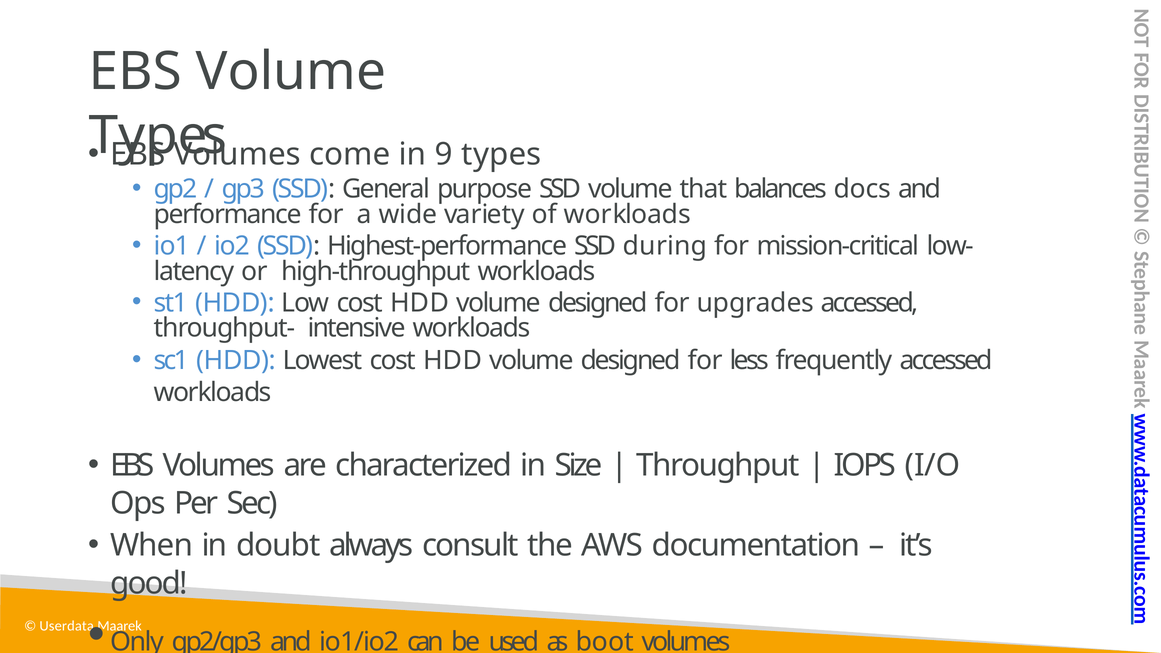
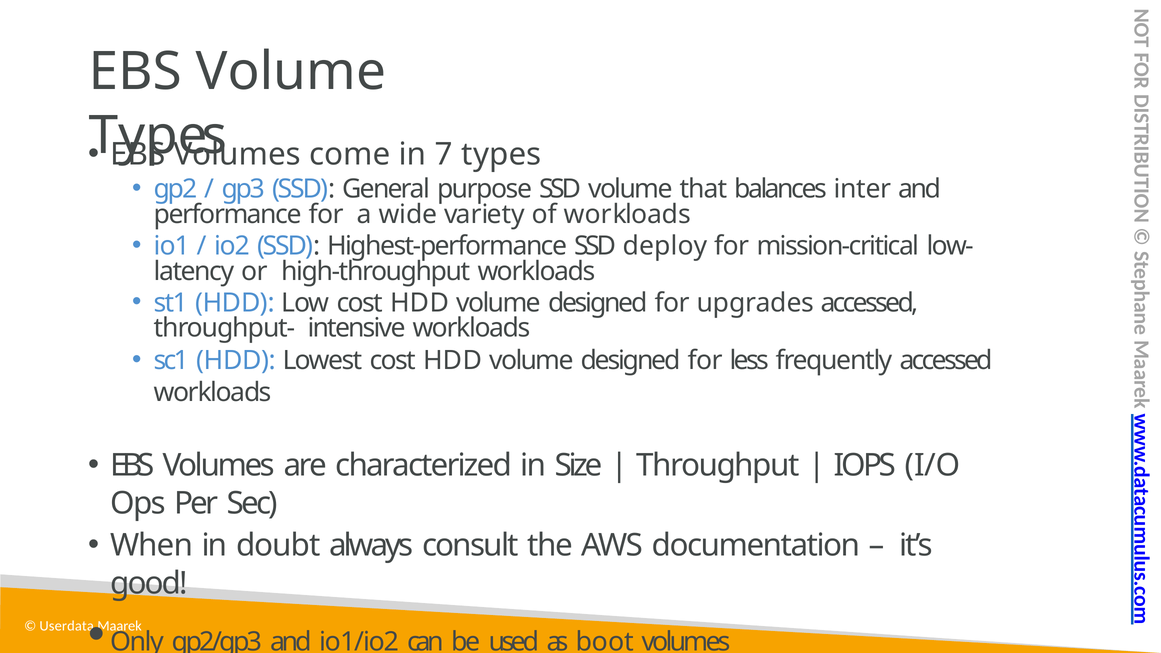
9: 9 -> 7
docs: docs -> inter
during: during -> deploy
